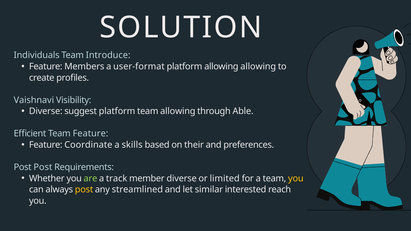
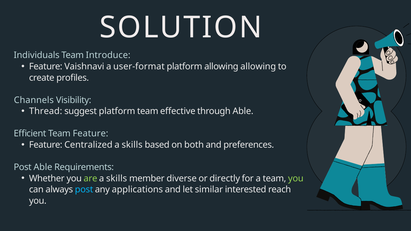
Members: Members -> Vaishnavi
Vaishnavi: Vaishnavi -> Channels
Diverse at (46, 111): Diverse -> Thread
team allowing: allowing -> effective
Coordinate: Coordinate -> Centralized
their: their -> both
Post Post: Post -> Able
track at (117, 179): track -> skills
limited: limited -> directly
you at (296, 179) colour: yellow -> light green
post at (84, 190) colour: yellow -> light blue
streamlined: streamlined -> applications
